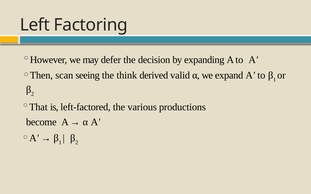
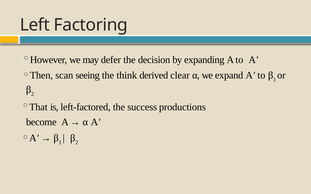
valid: valid -> clear
various: various -> success
